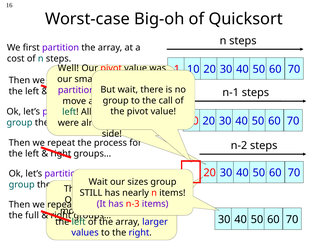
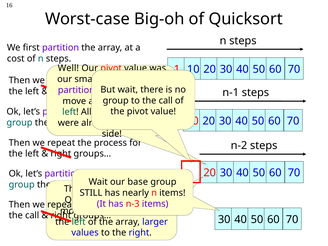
sizes: sizes -> base
full at (32, 215): full -> call
